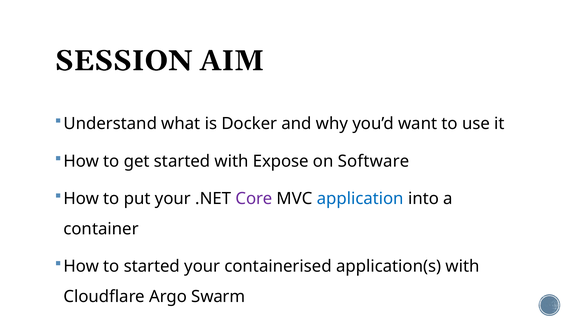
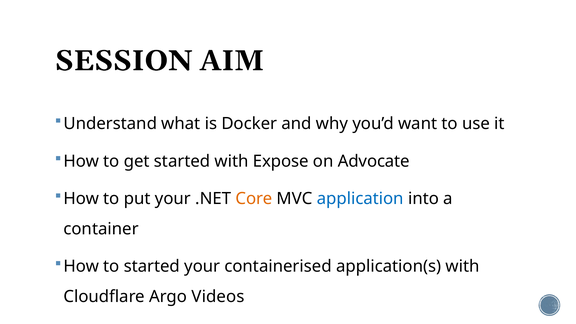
Software: Software -> Advocate
Core colour: purple -> orange
Swarm: Swarm -> Videos
